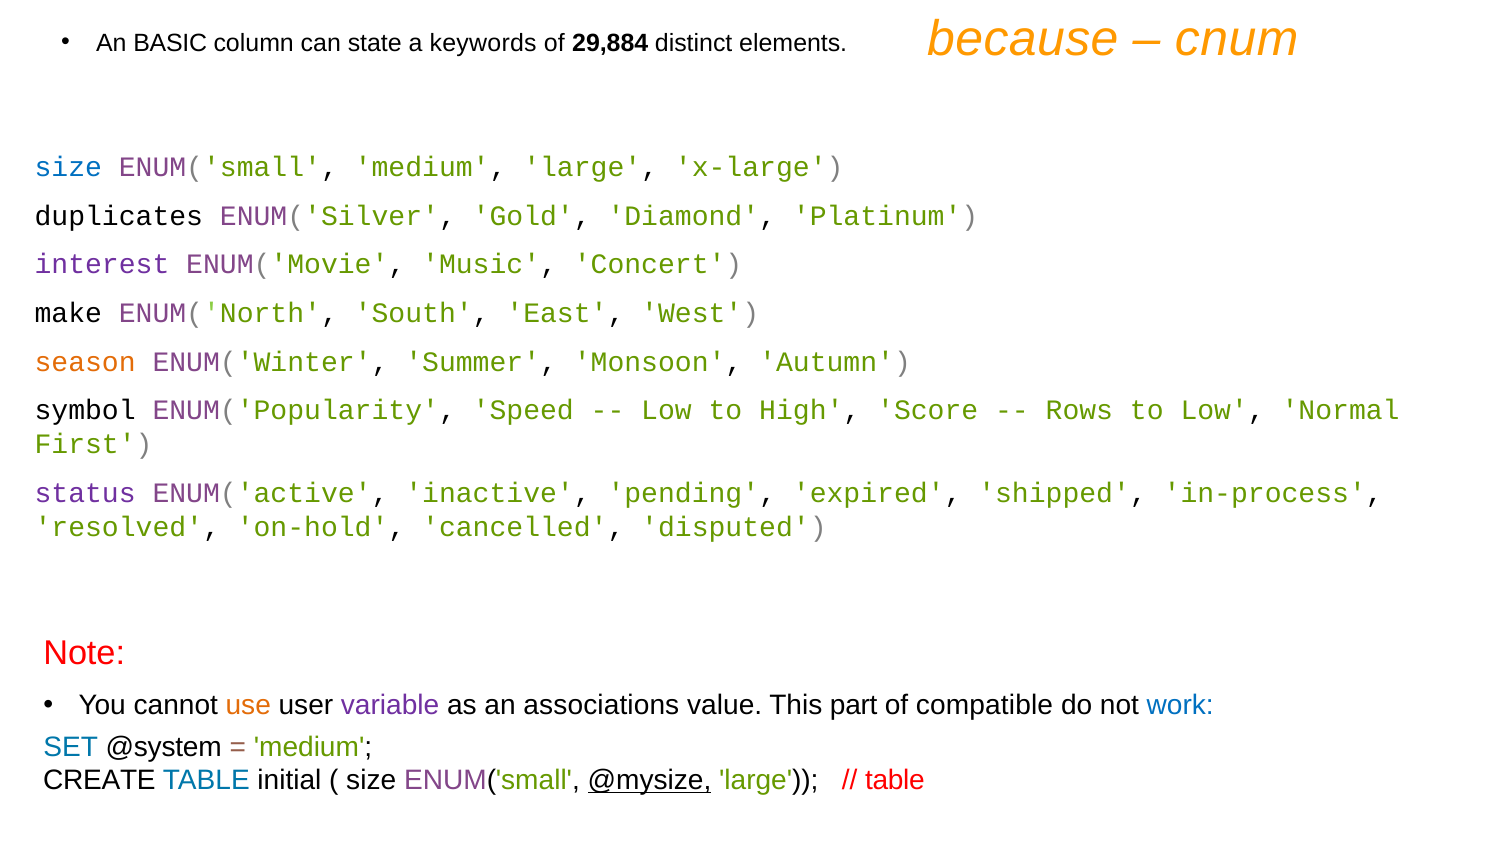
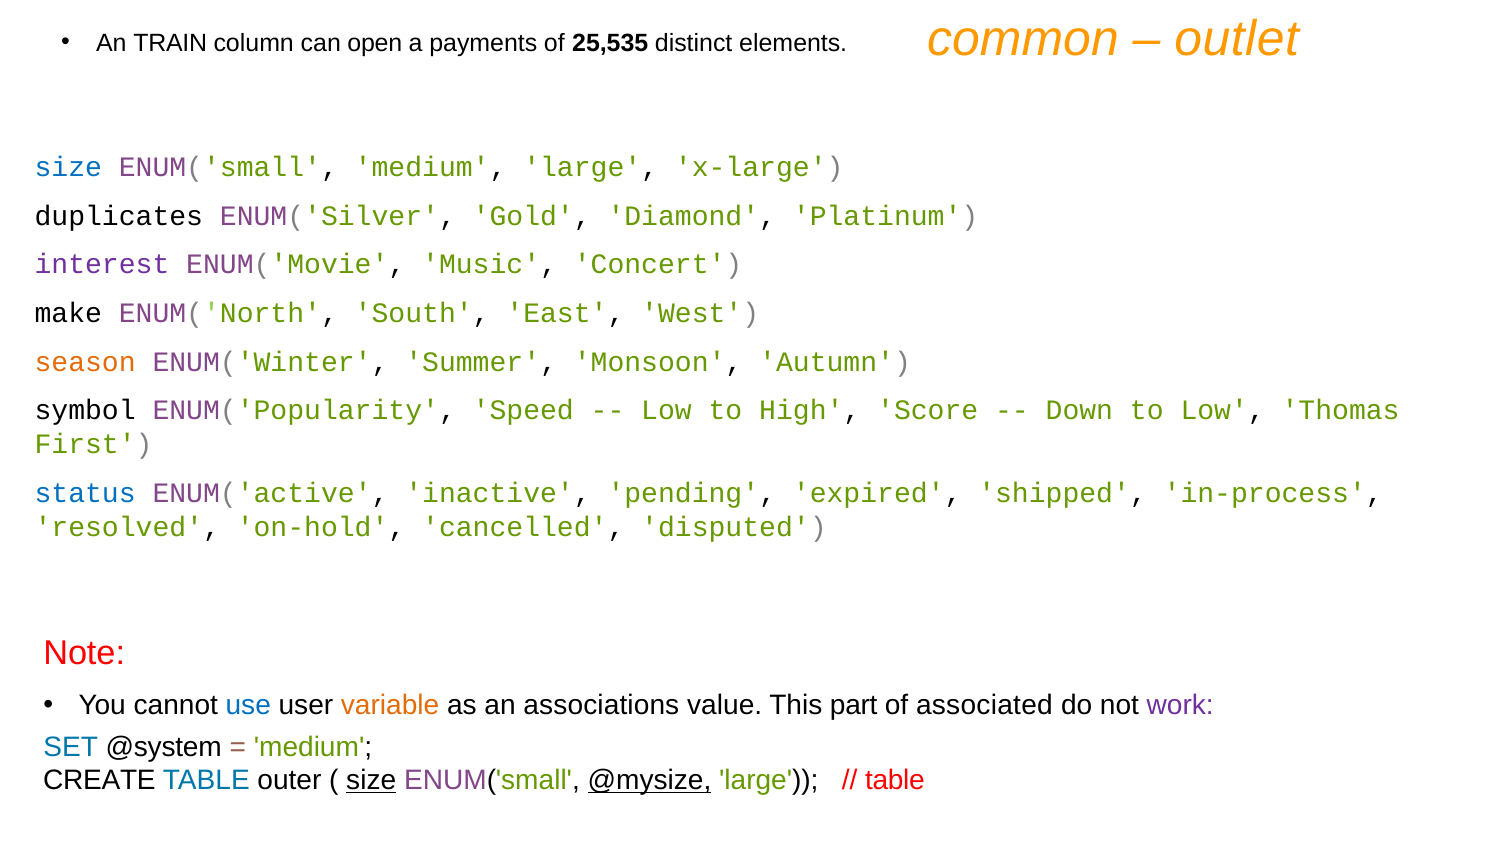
because: because -> common
cnum: cnum -> outlet
BASIC: BASIC -> TRAIN
state: state -> open
keywords: keywords -> payments
29,884: 29,884 -> 25,535
Rows: Rows -> Down
Normal: Normal -> Thomas
status colour: purple -> blue
use colour: orange -> blue
variable colour: purple -> orange
compatible: compatible -> associated
work colour: blue -> purple
initial: initial -> outer
size at (371, 780) underline: none -> present
